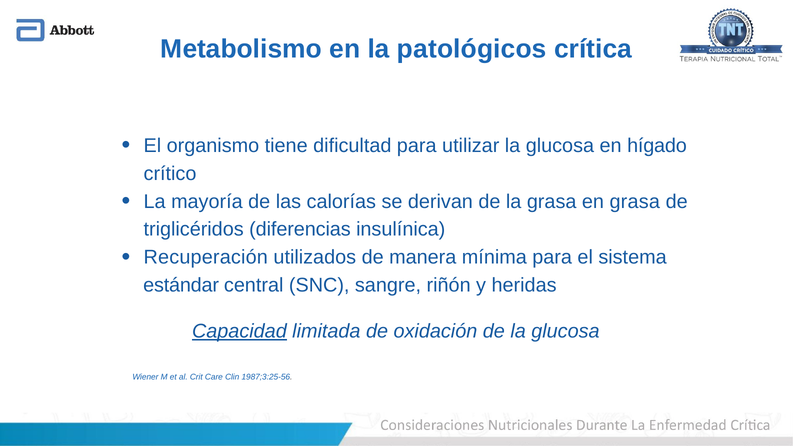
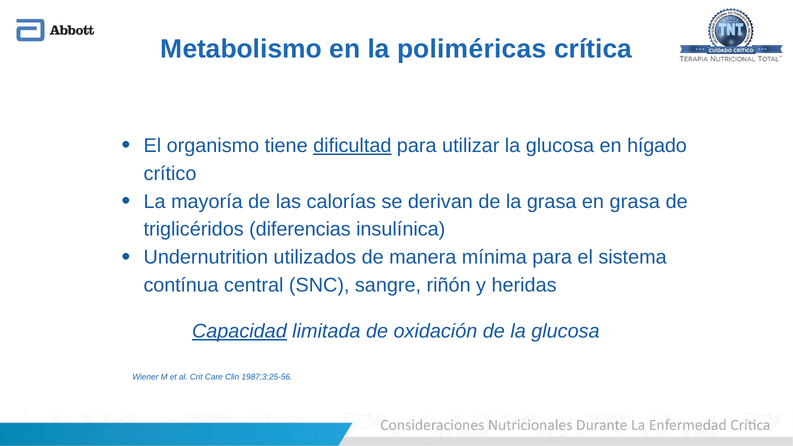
patológicos: patológicos -> poliméricas
dificultad underline: none -> present
Recuperación: Recuperación -> Undernutrition
estándar: estándar -> contínua
